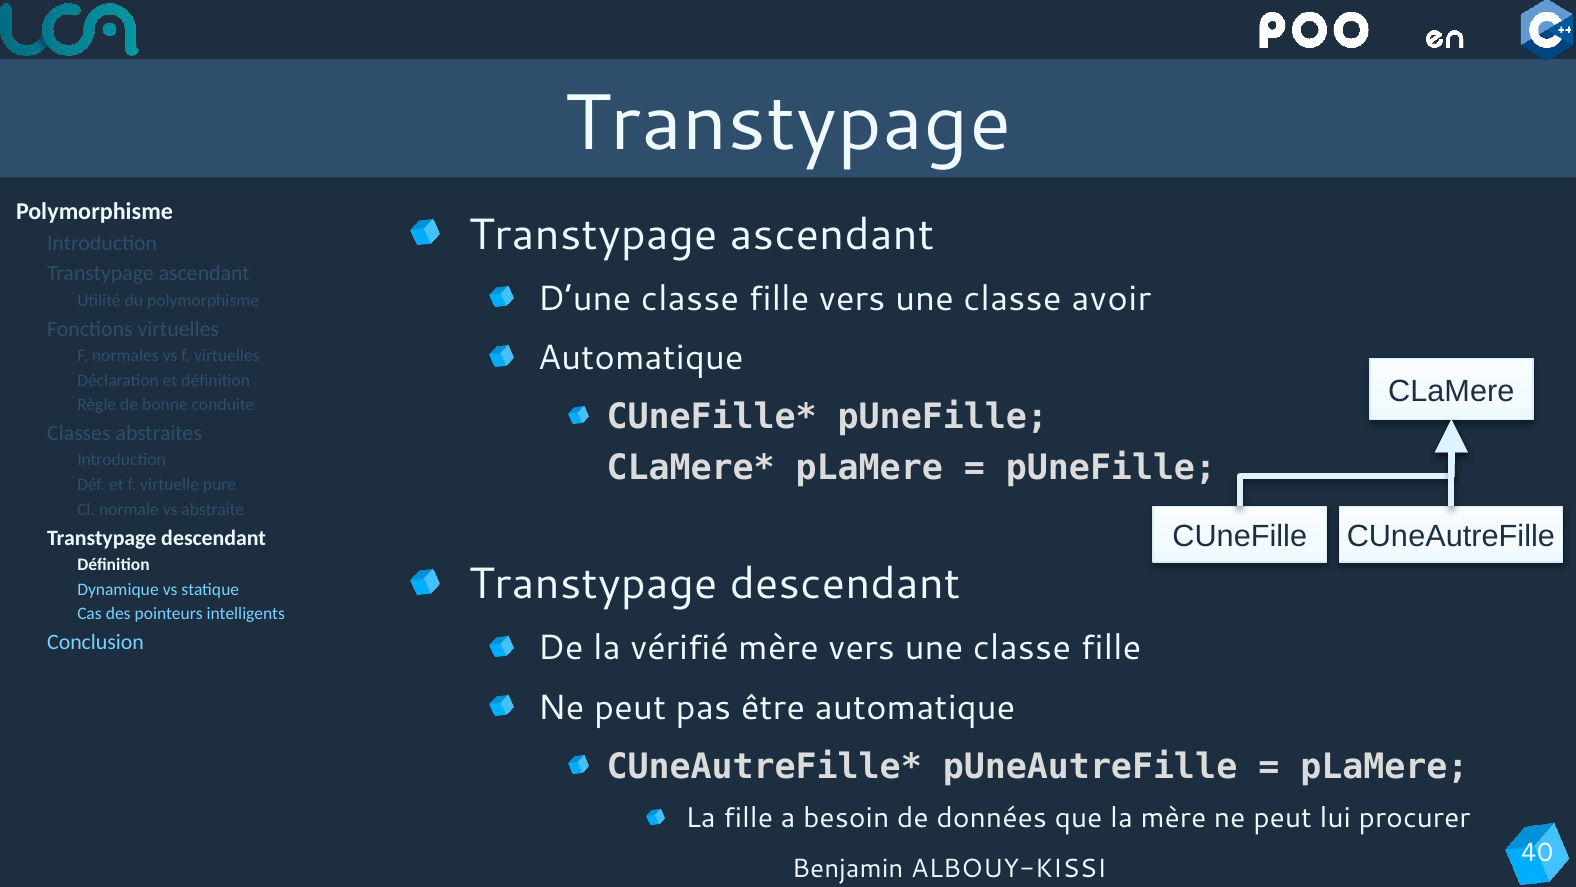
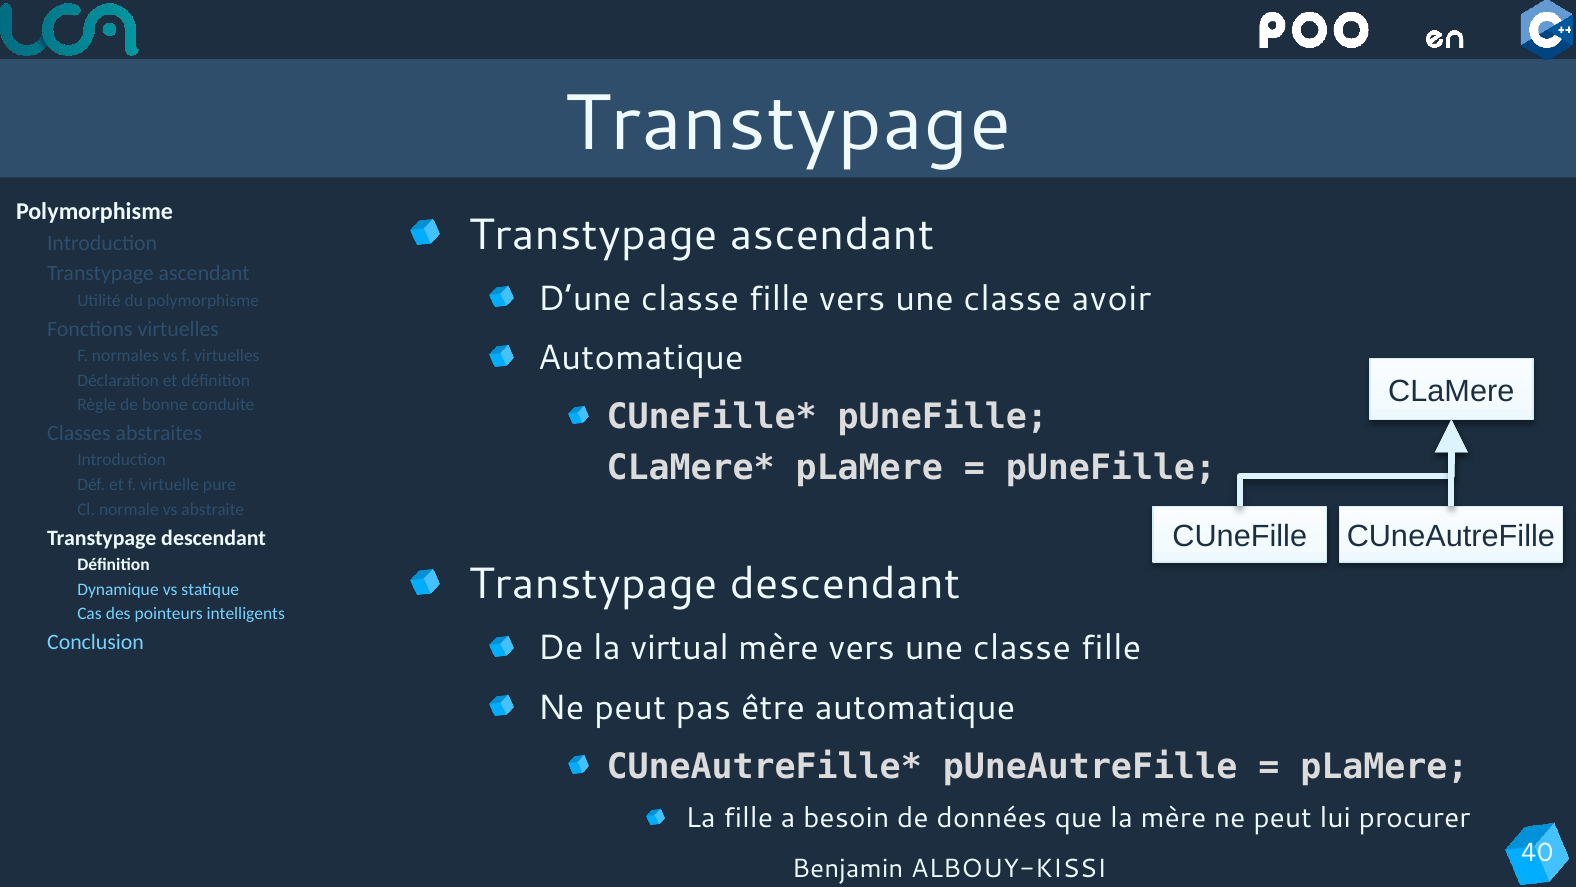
vérifié: vérifié -> virtual
